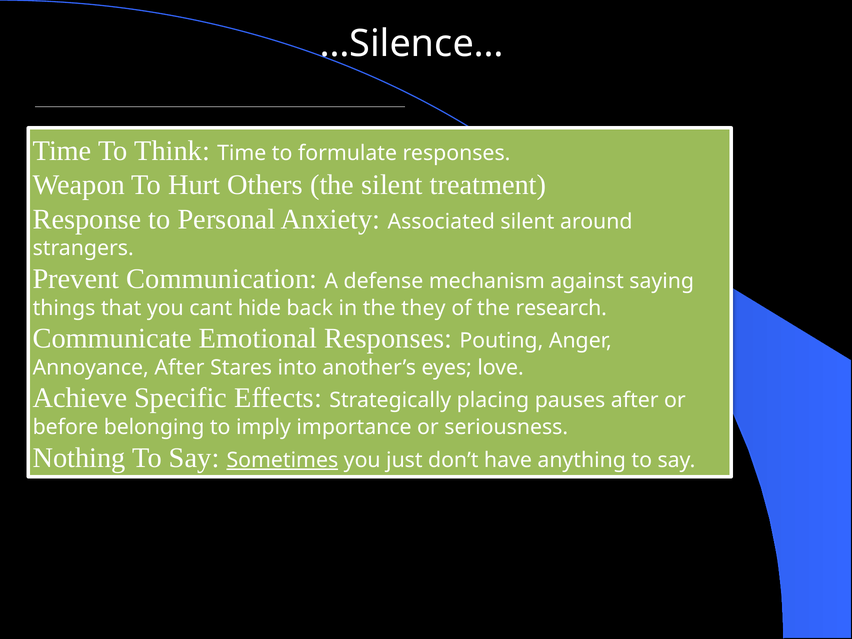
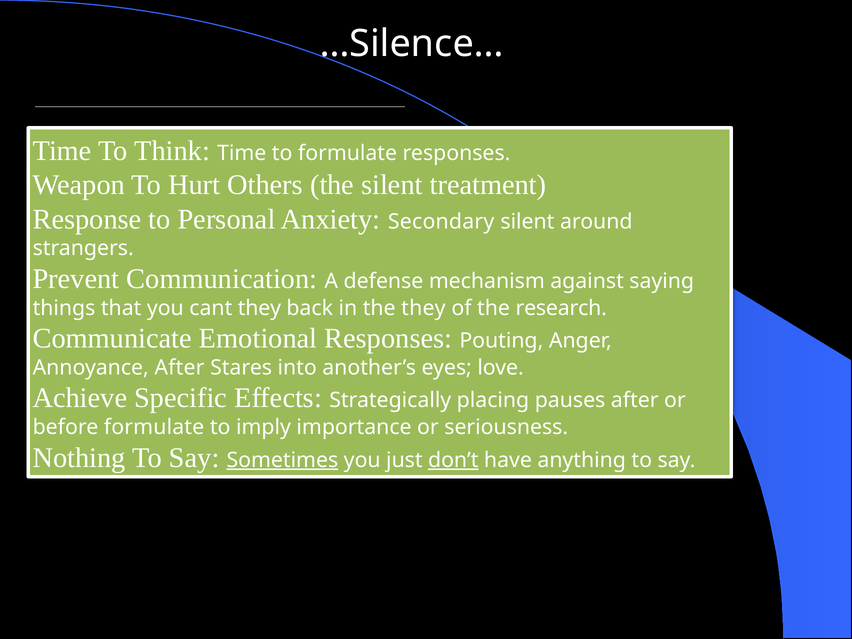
Associated: Associated -> Secondary
cant hide: hide -> they
before belonging: belonging -> formulate
don’t underline: none -> present
